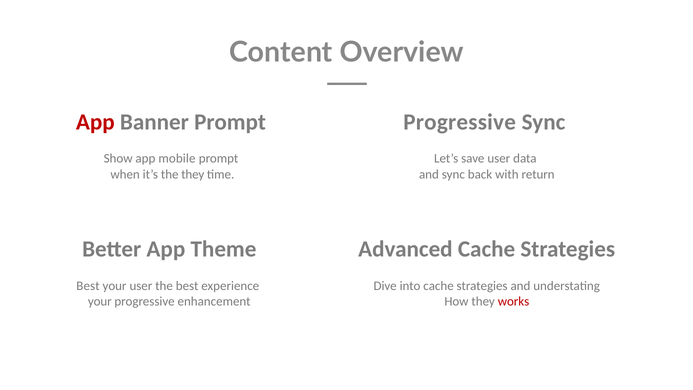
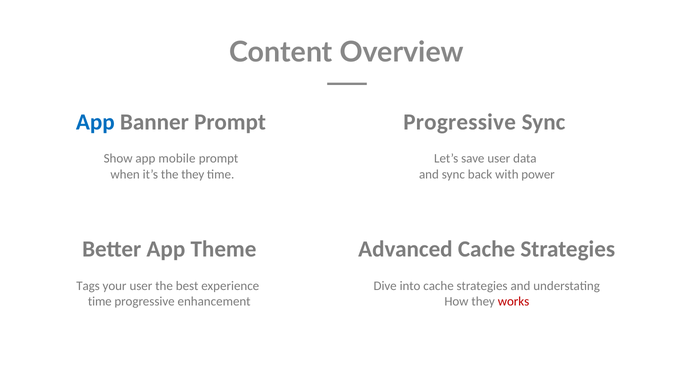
App at (95, 122) colour: red -> blue
return: return -> power
Best at (88, 286): Best -> Tags
your at (100, 301): your -> time
